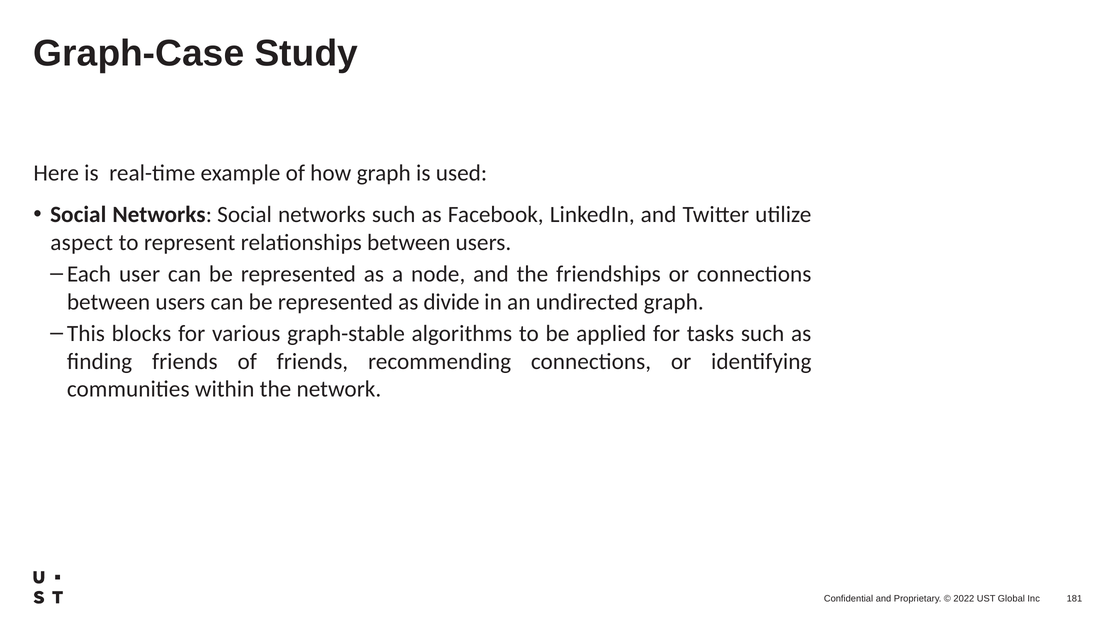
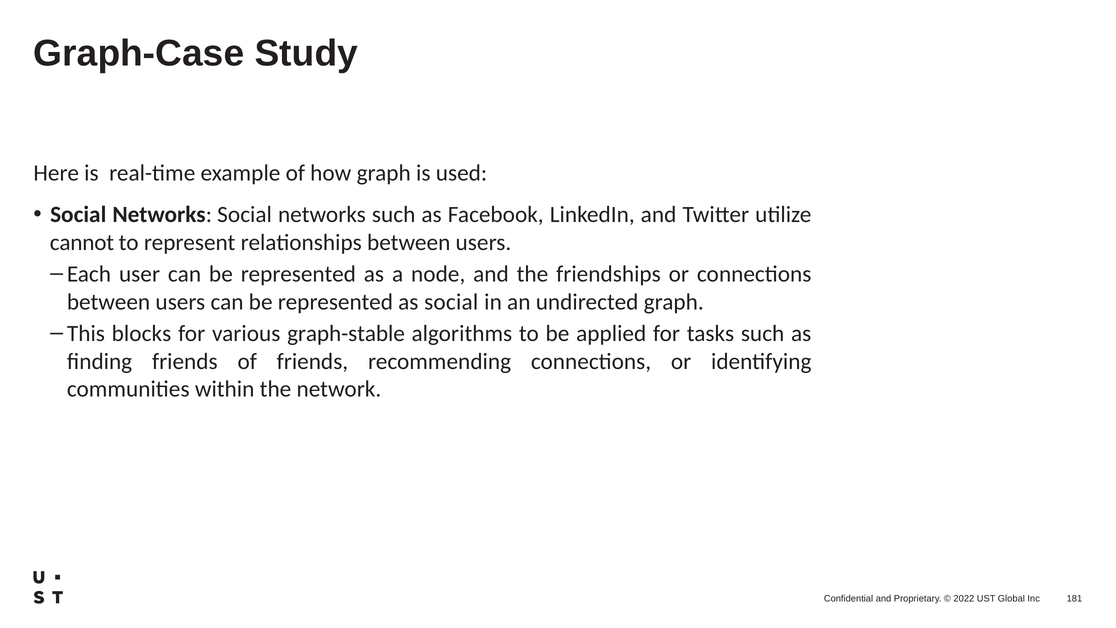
aspect: aspect -> cannot
as divide: divide -> social
